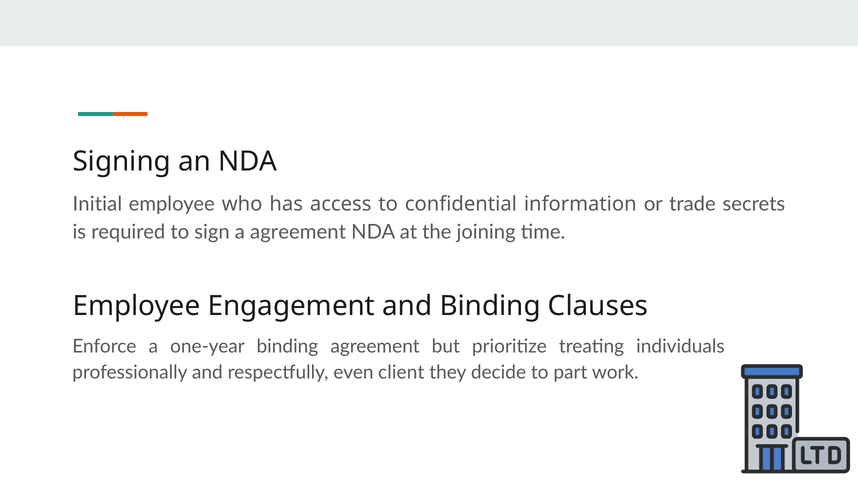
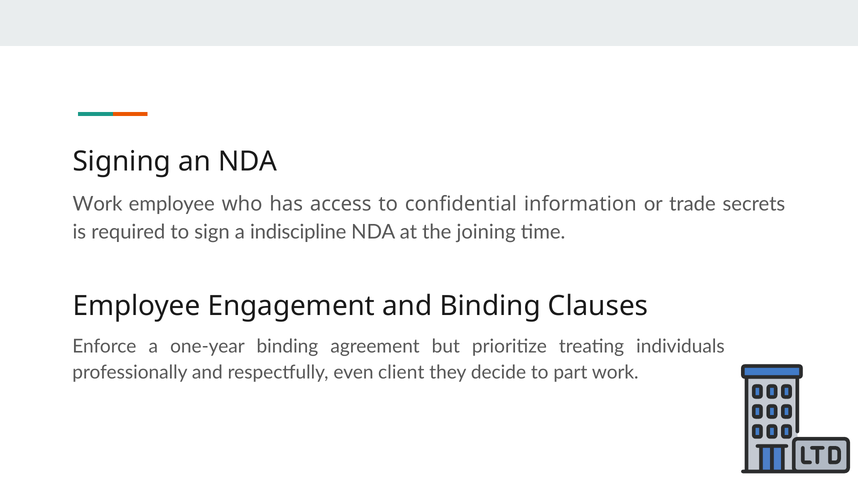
Initial at (97, 204): Initial -> Work
a agreement: agreement -> indiscipline
